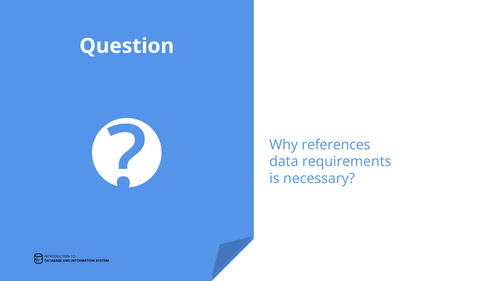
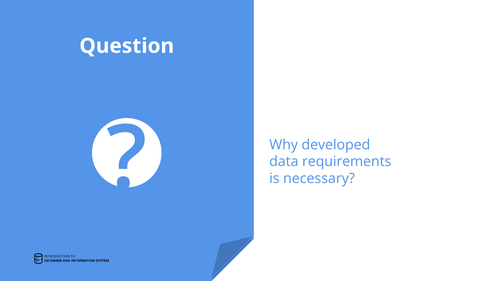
references: references -> developed
